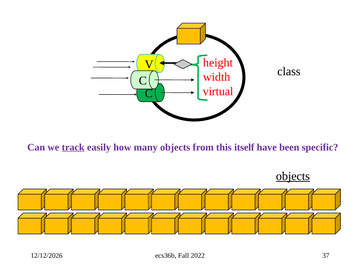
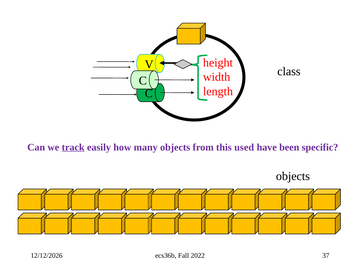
virtual: virtual -> length
itself: itself -> used
objects at (293, 176) underline: present -> none
